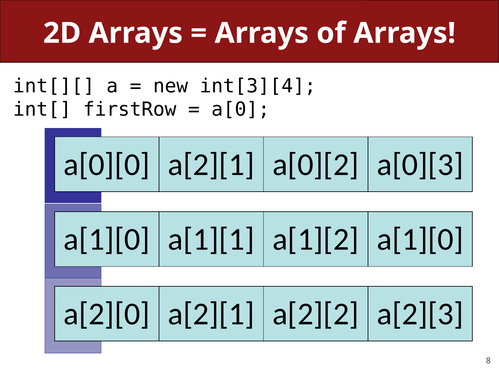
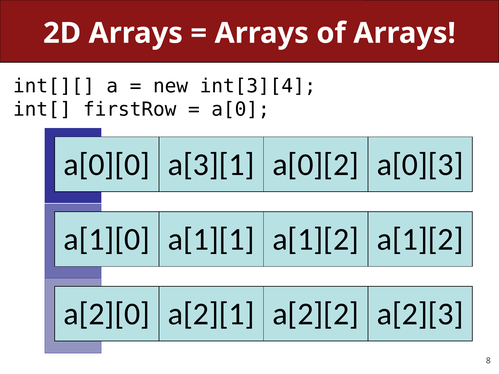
a[0][0 a[2][1: a[2][1 -> a[3][1
a[1][2 a[1][0: a[1][0 -> a[1][2
